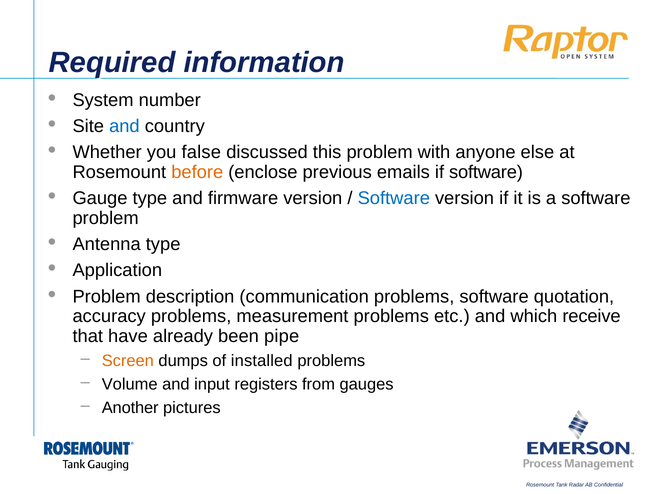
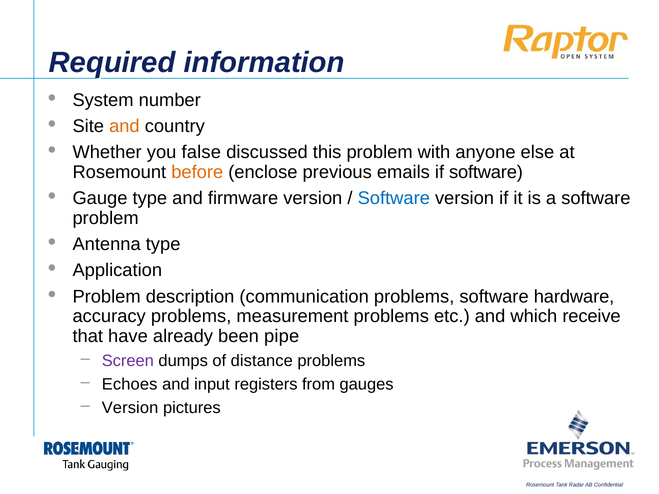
and at (124, 126) colour: blue -> orange
quotation: quotation -> hardware
Screen colour: orange -> purple
installed: installed -> distance
Volume: Volume -> Echoes
Another at (130, 408): Another -> Version
